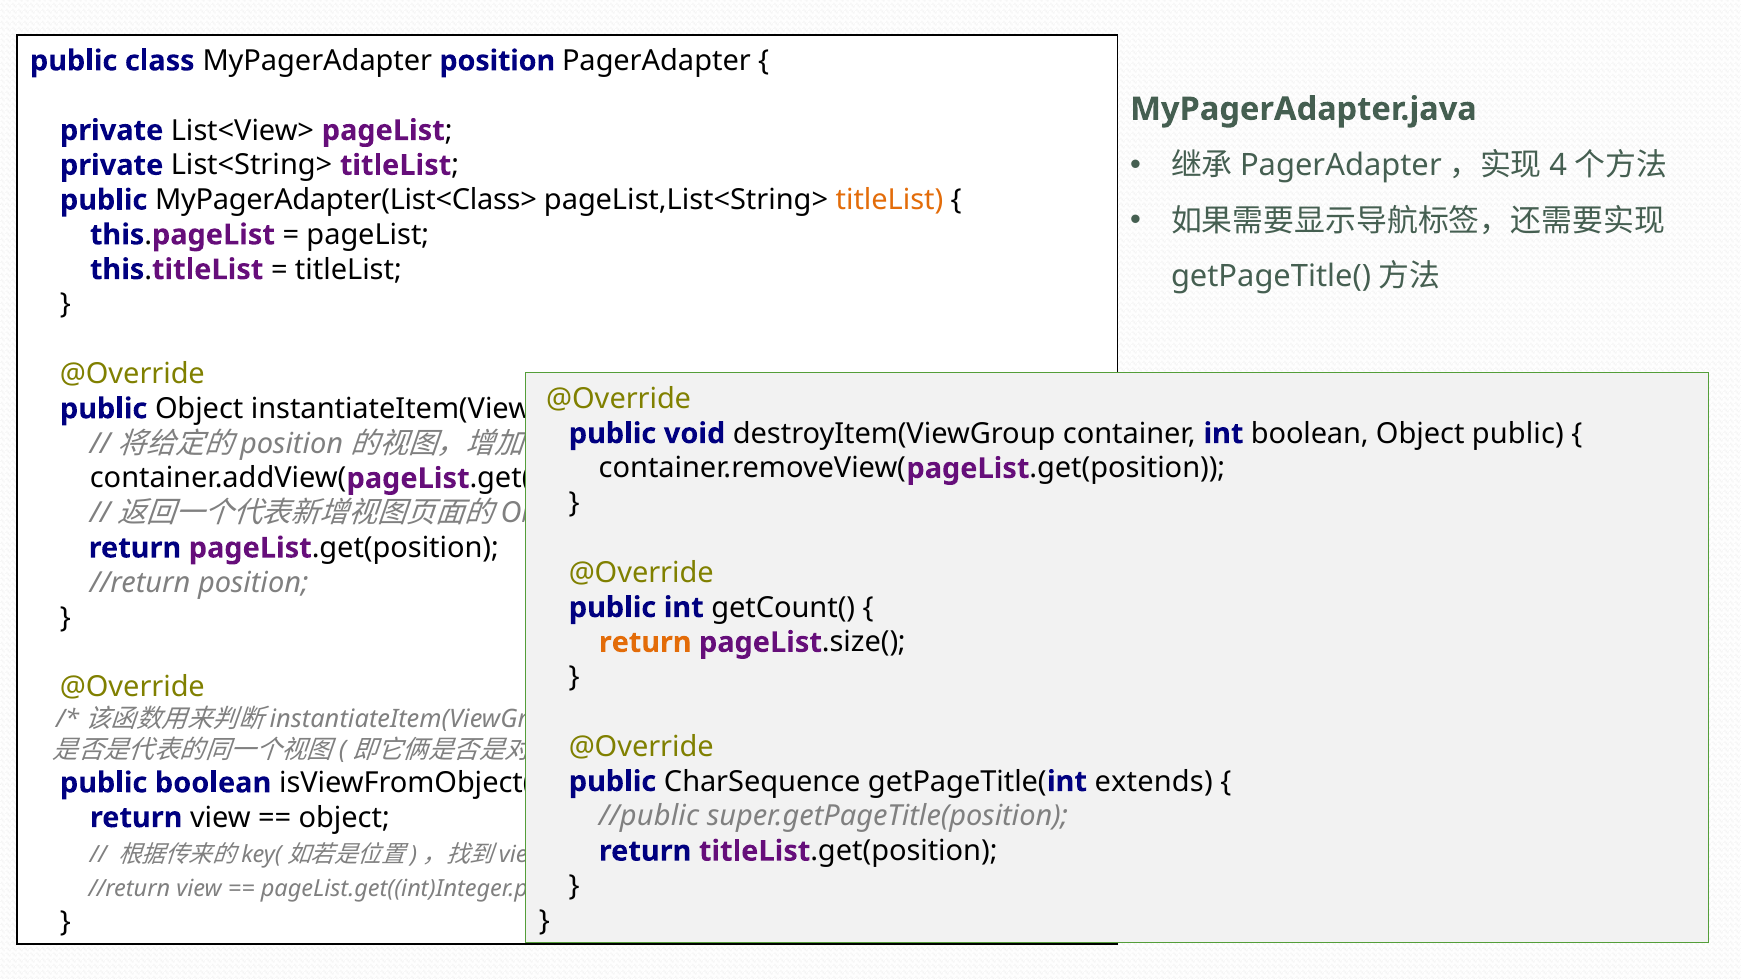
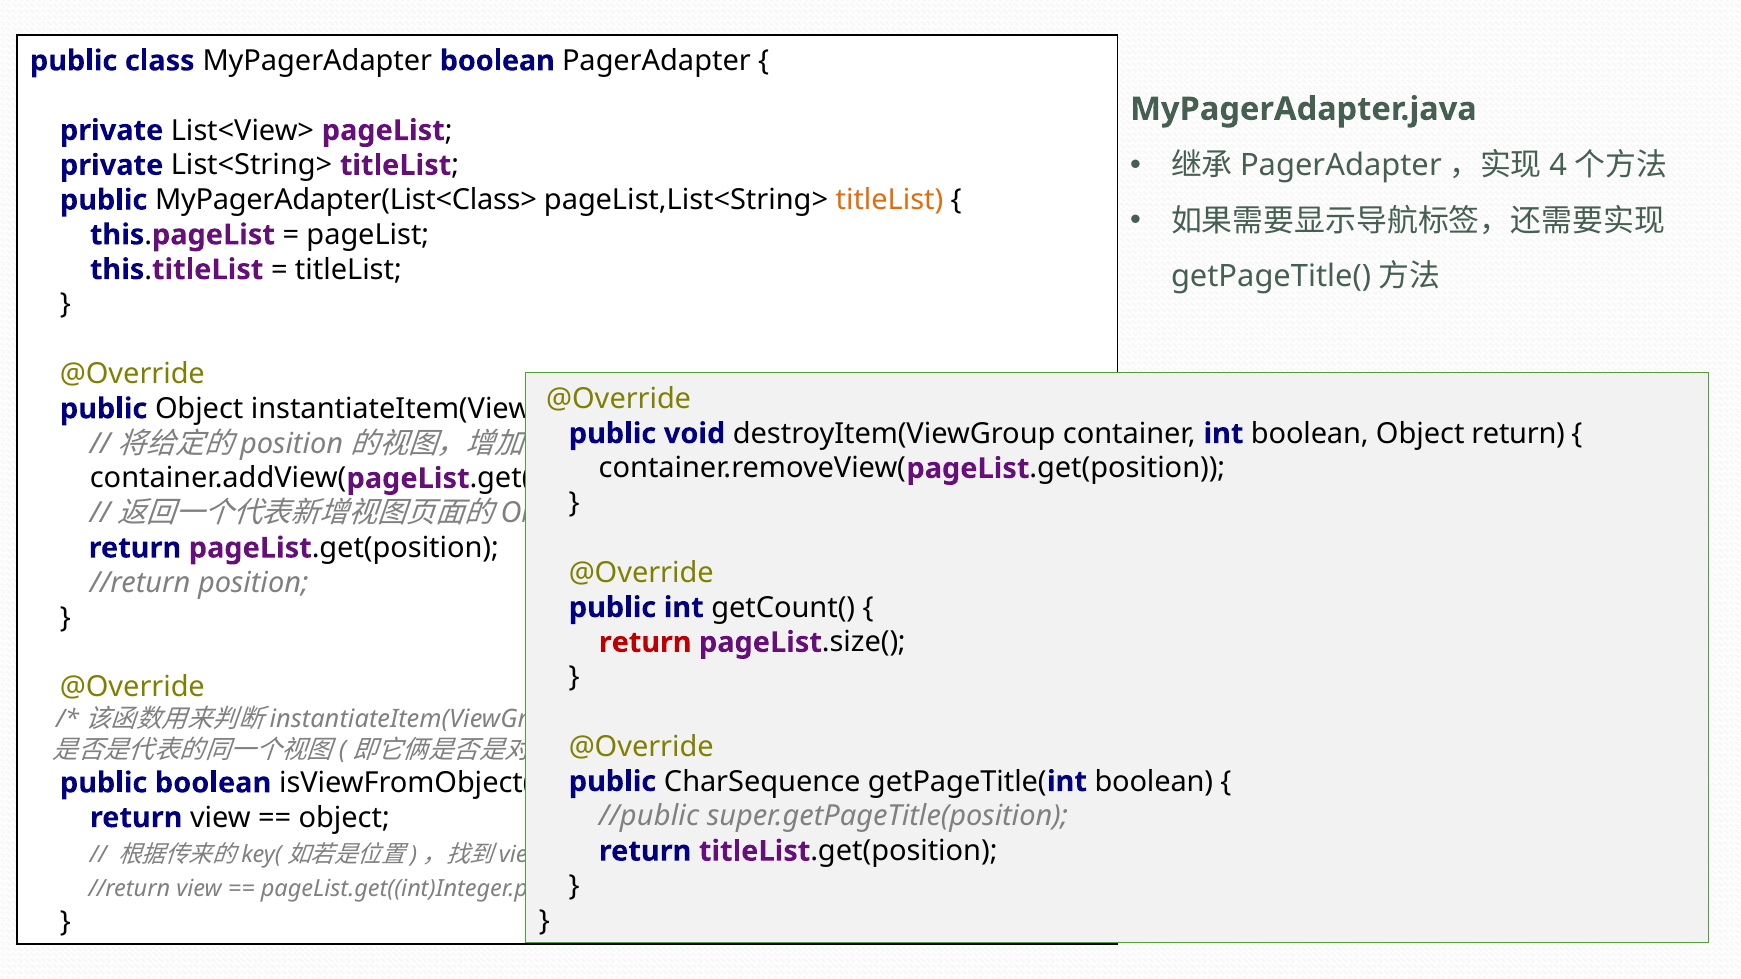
MyPagerAdapter position: position -> boolean
Object public: public -> return
return at (645, 643) colour: orange -> red
extends at (1154, 782): extends -> boolean
